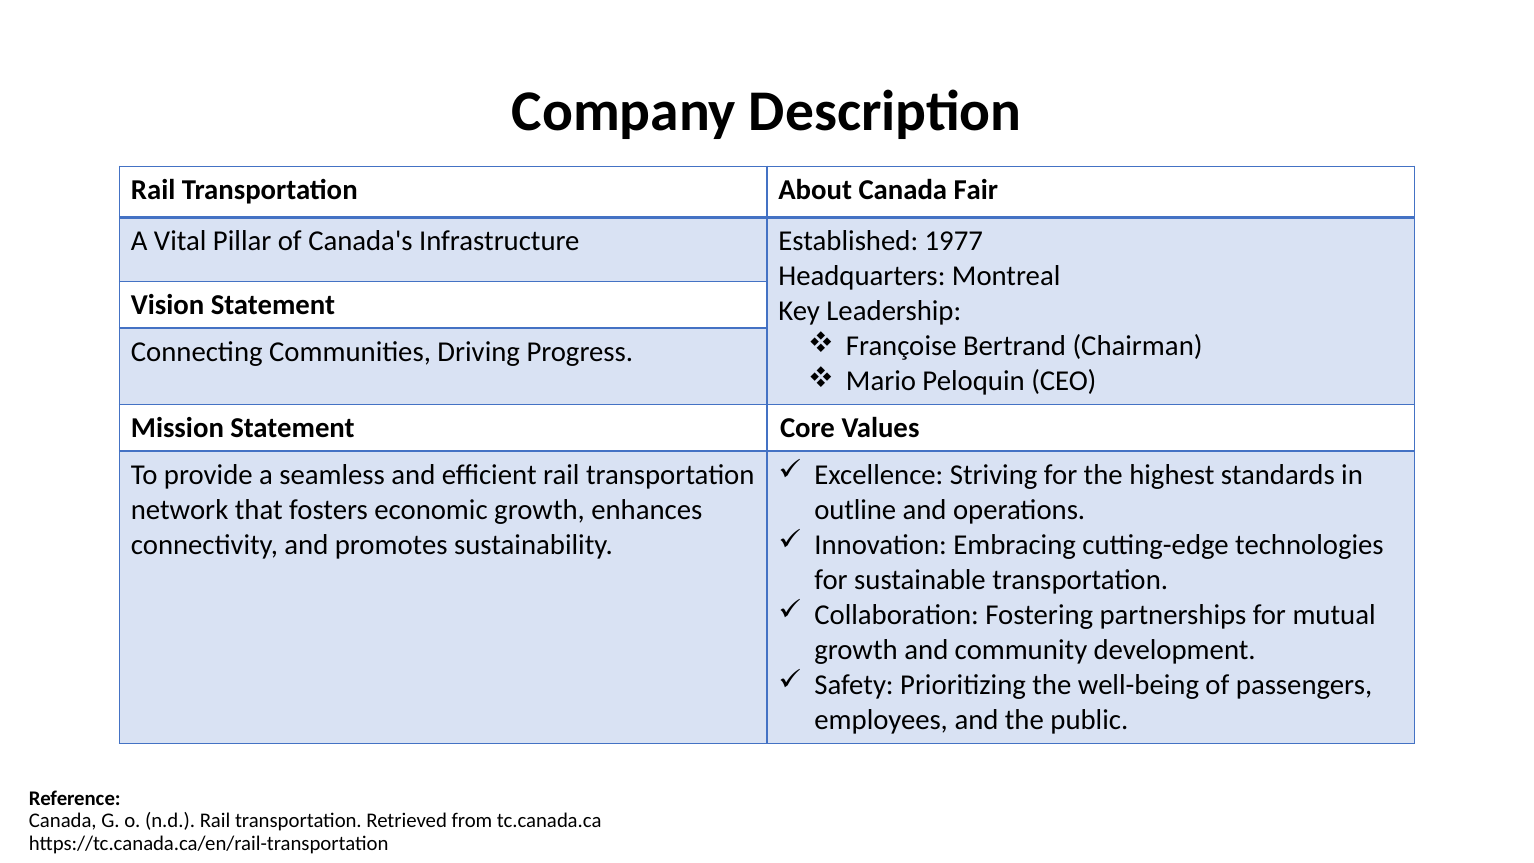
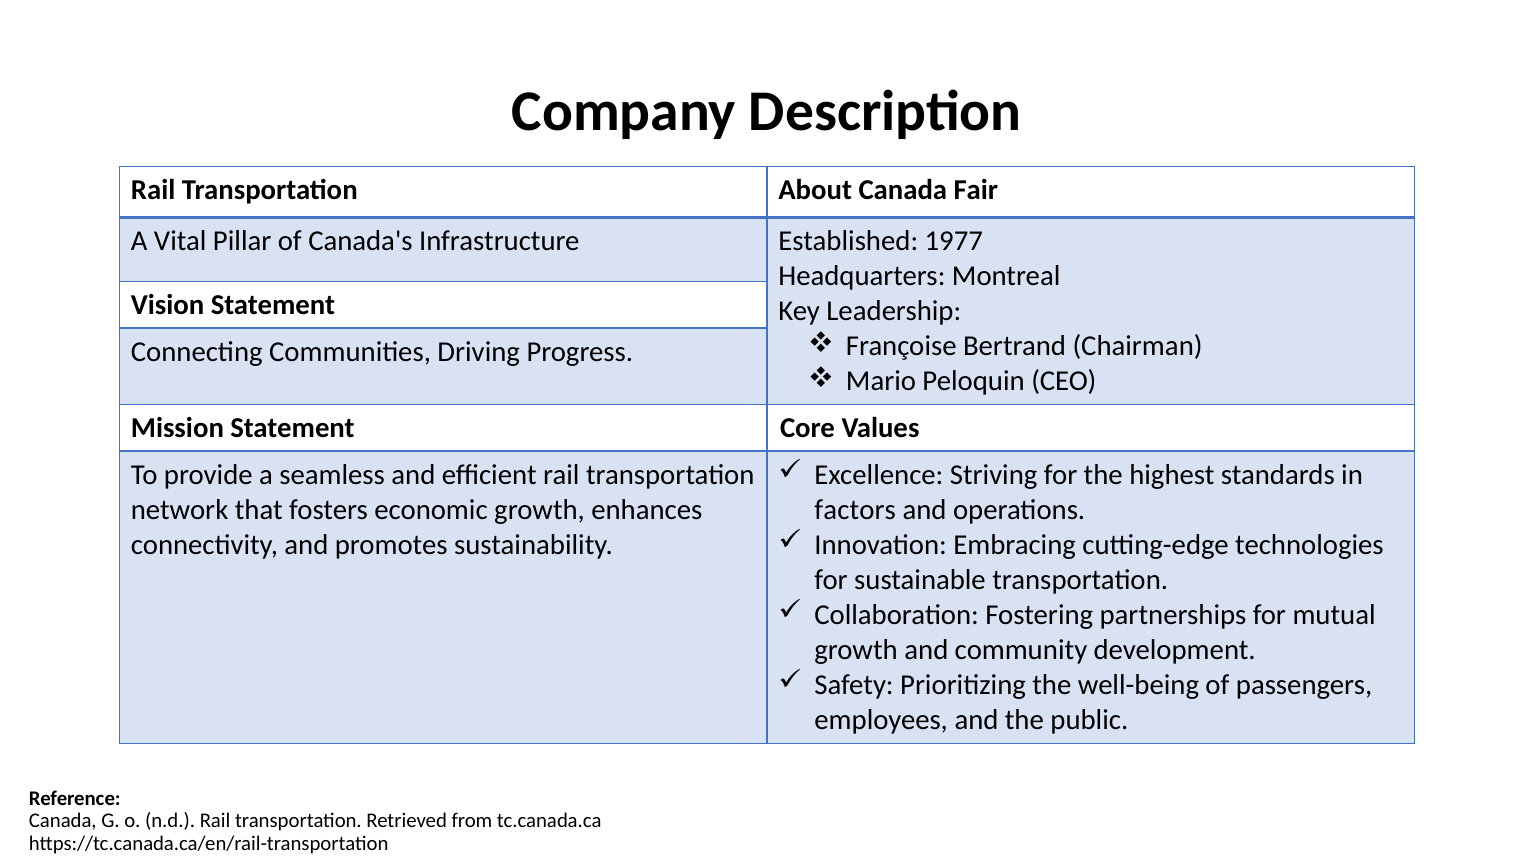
outline: outline -> factors
